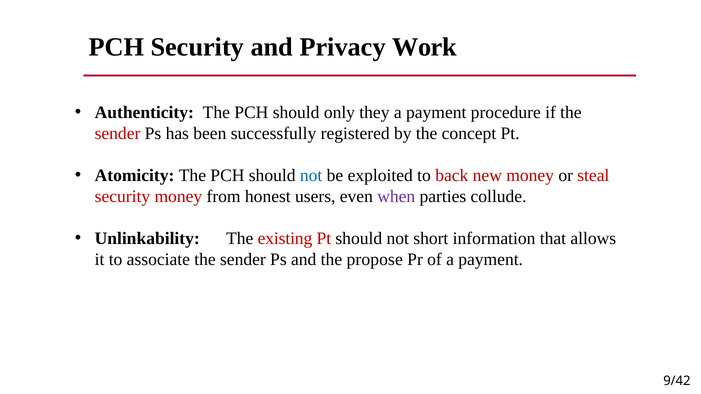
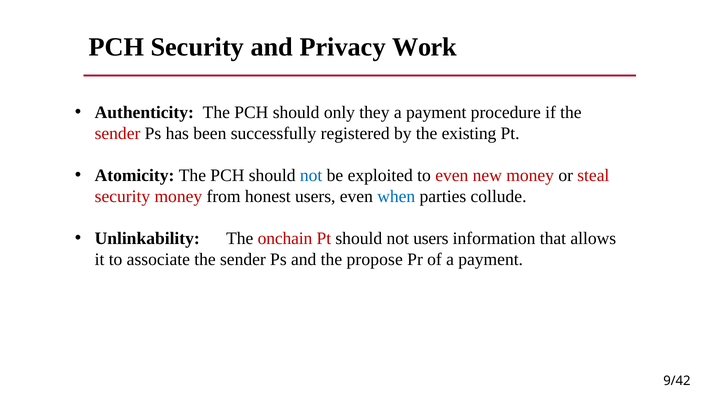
concept: concept -> existing
to back: back -> even
when colour: purple -> blue
existing: existing -> onchain
not short: short -> users
